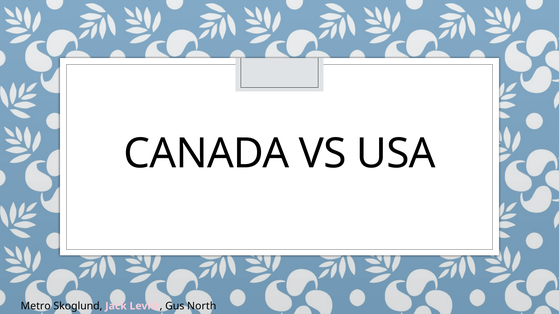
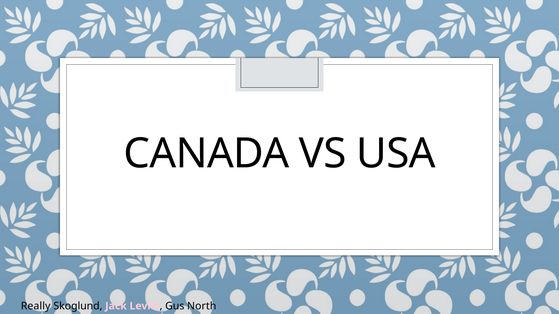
Metro: Metro -> Really
